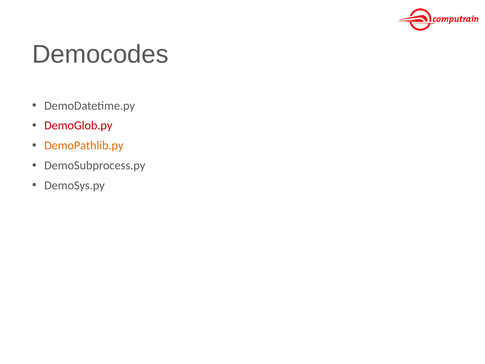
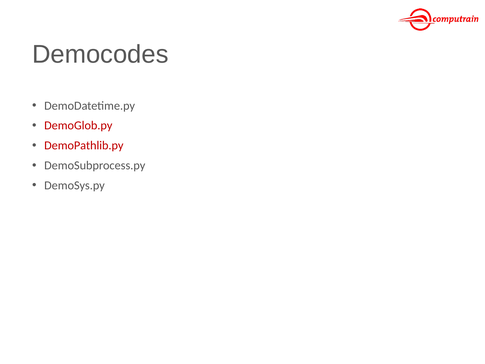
DemoPathlib.py colour: orange -> red
